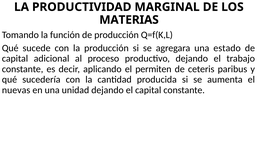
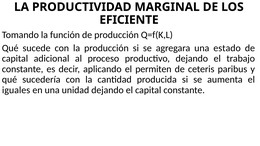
MATERIAS: MATERIAS -> EFICIENTE
nuevas: nuevas -> iguales
